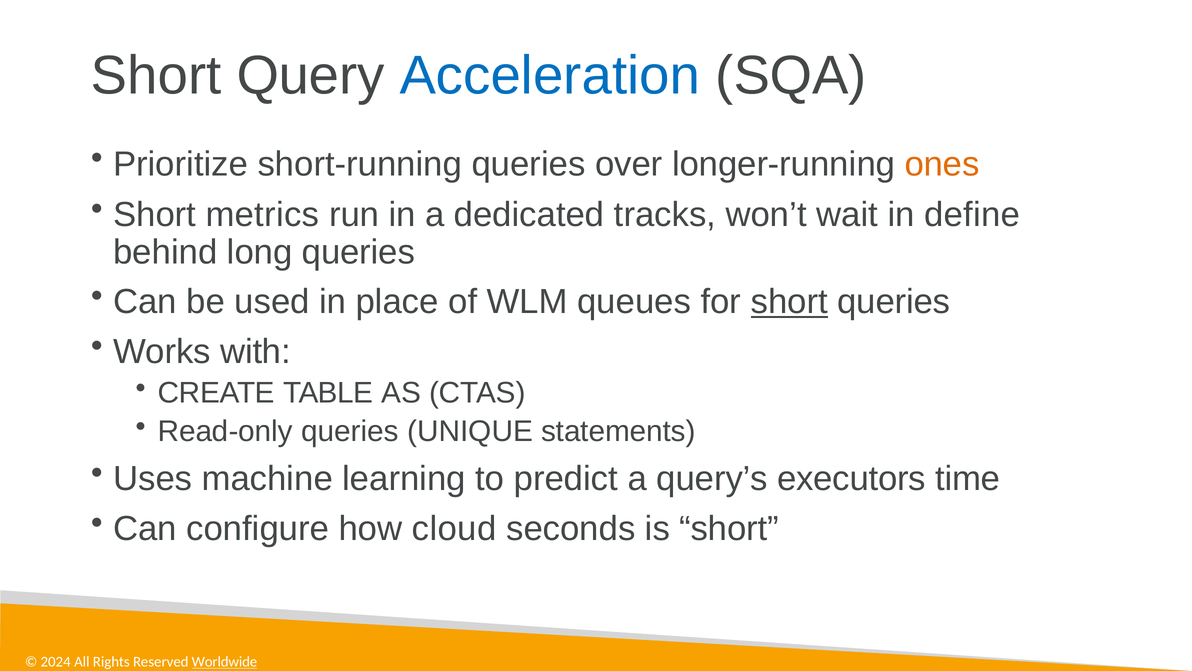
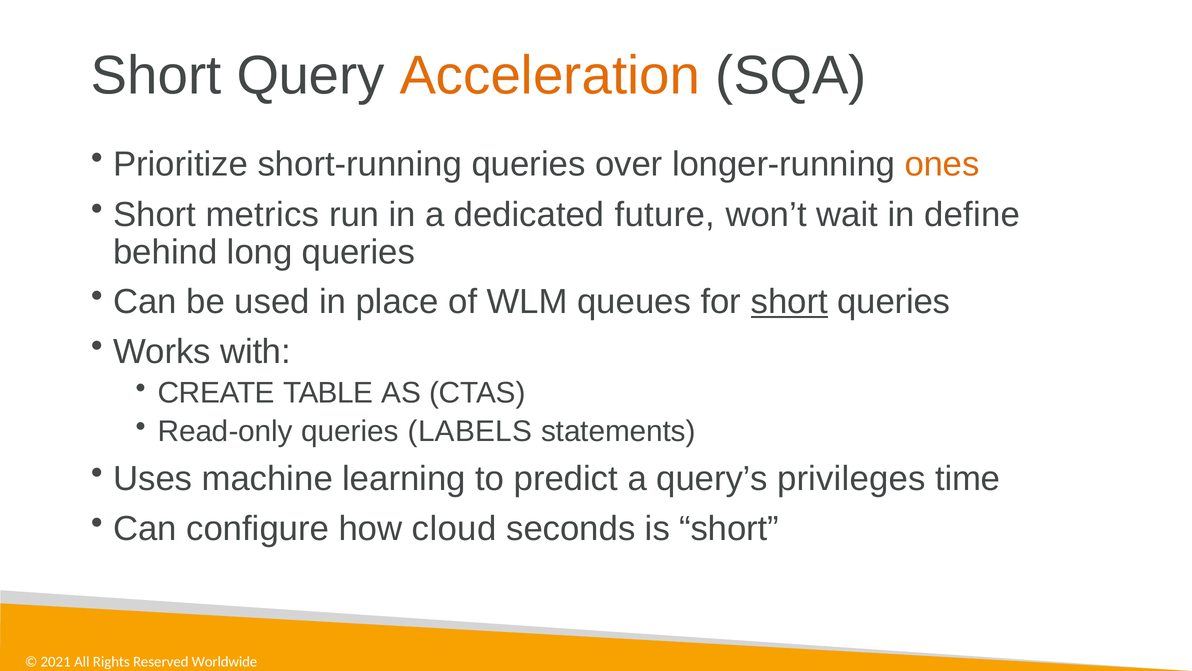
Acceleration colour: blue -> orange
tracks: tracks -> future
UNIQUE: UNIQUE -> LABELS
executors: executors -> privileges
2024: 2024 -> 2021
Worldwide underline: present -> none
